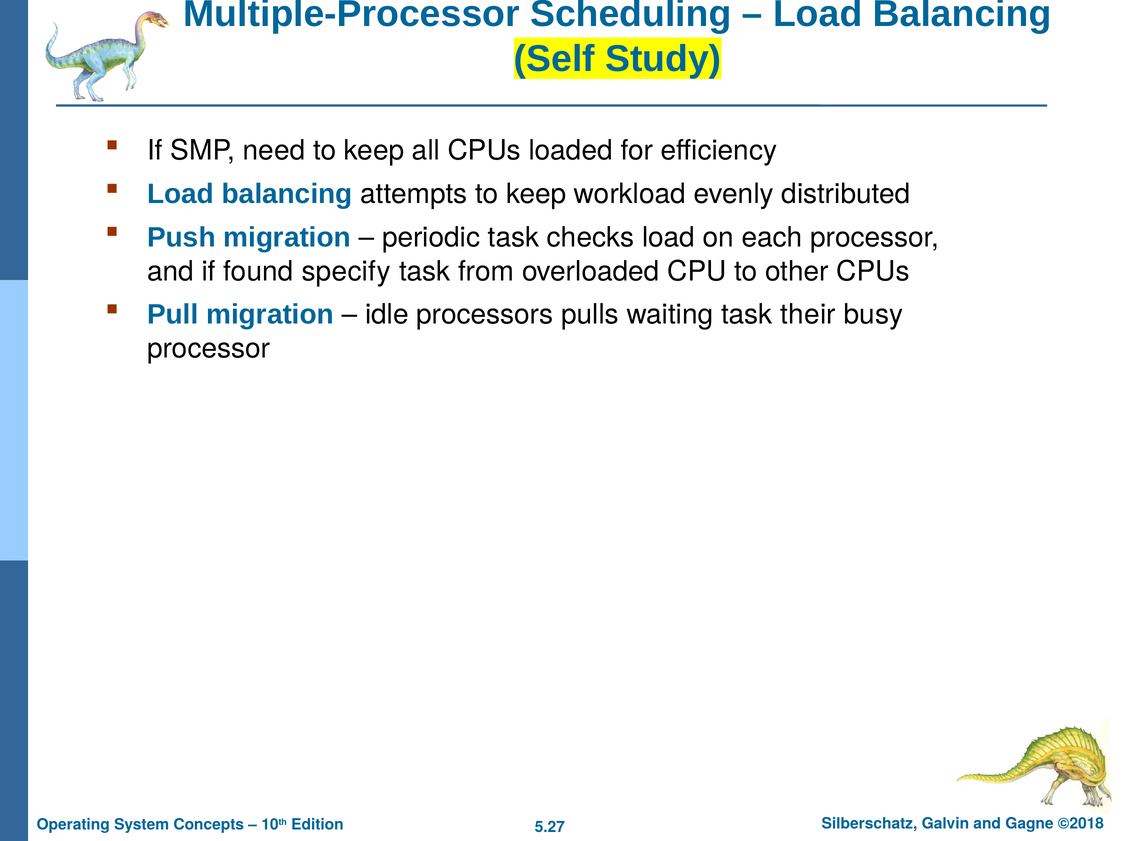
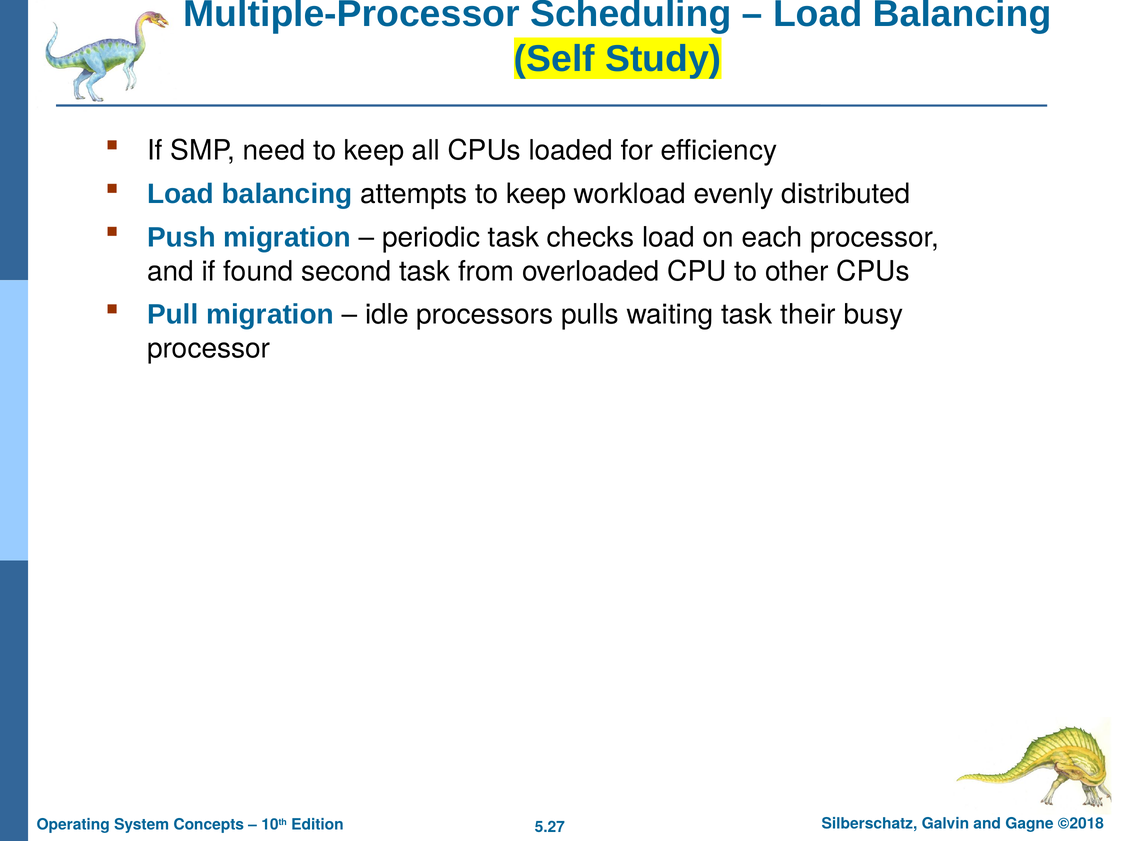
specify: specify -> second
